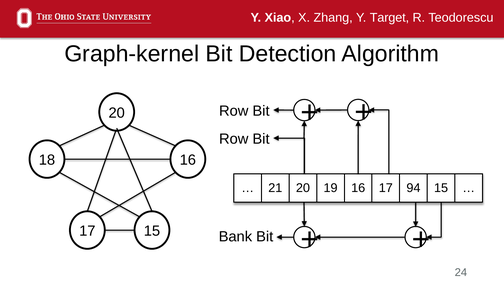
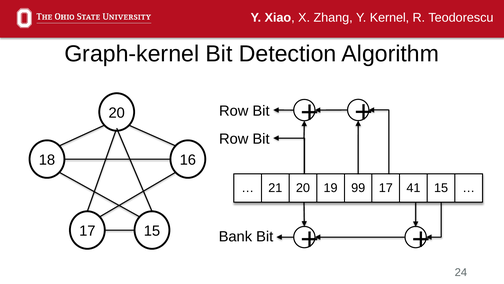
Target: Target -> Kernel
19 16: 16 -> 99
94: 94 -> 41
